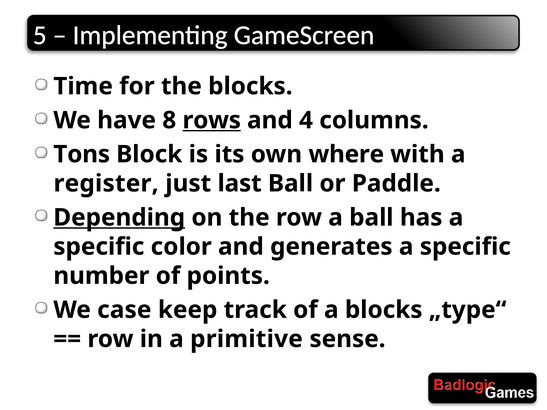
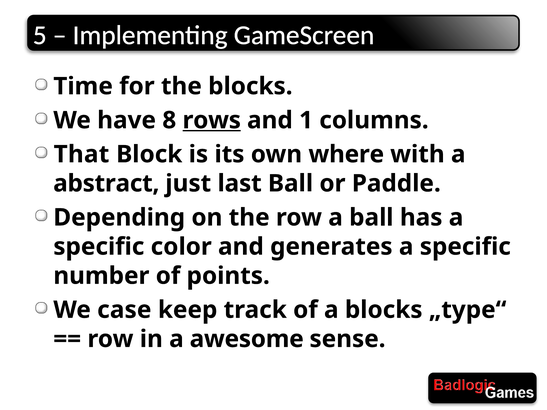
4: 4 -> 1
Tons: Tons -> That
register: register -> abstract
Depending underline: present -> none
primitive: primitive -> awesome
